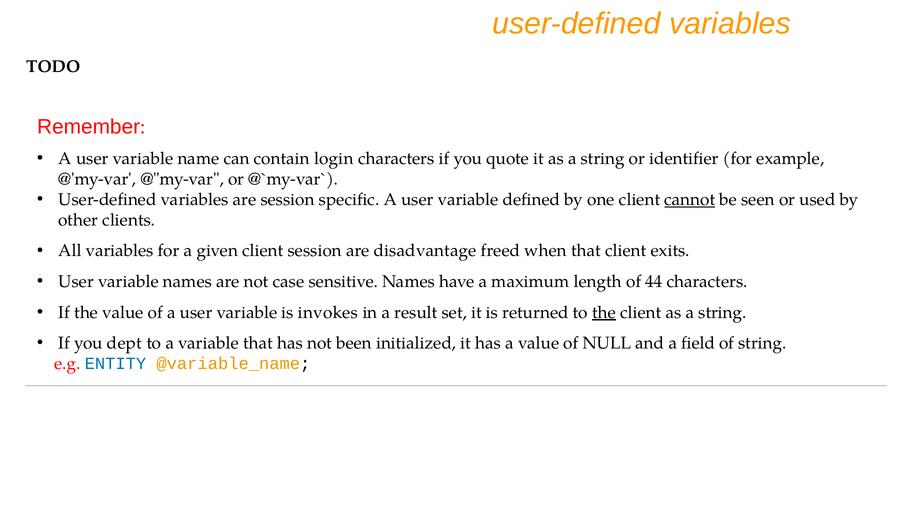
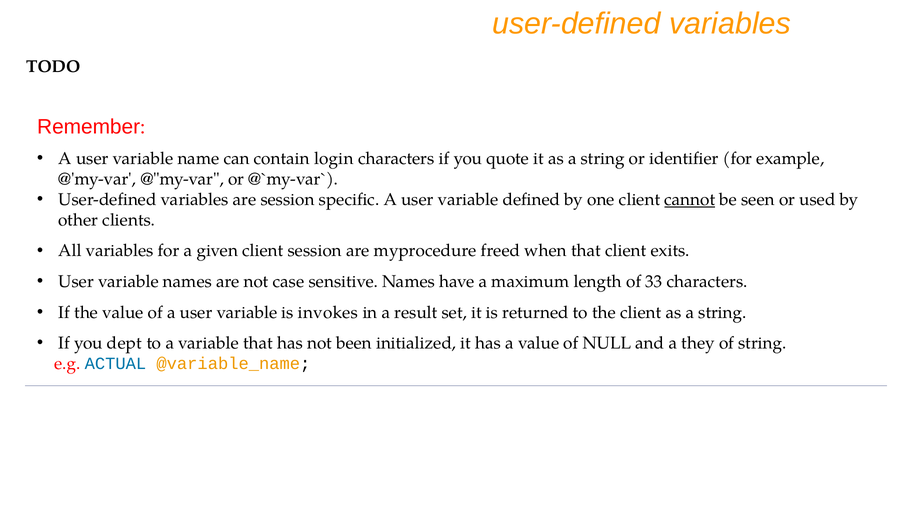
disadvantage: disadvantage -> myprocedure
44: 44 -> 33
the at (604, 312) underline: present -> none
field: field -> they
ENTITY: ENTITY -> ACTUAL
